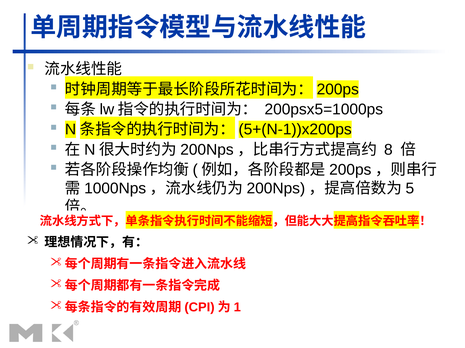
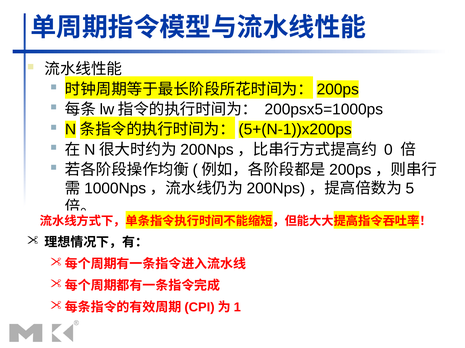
8: 8 -> 0
